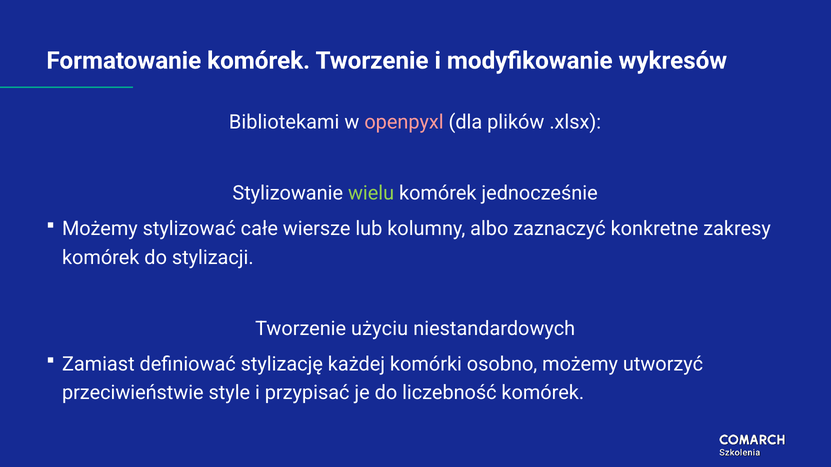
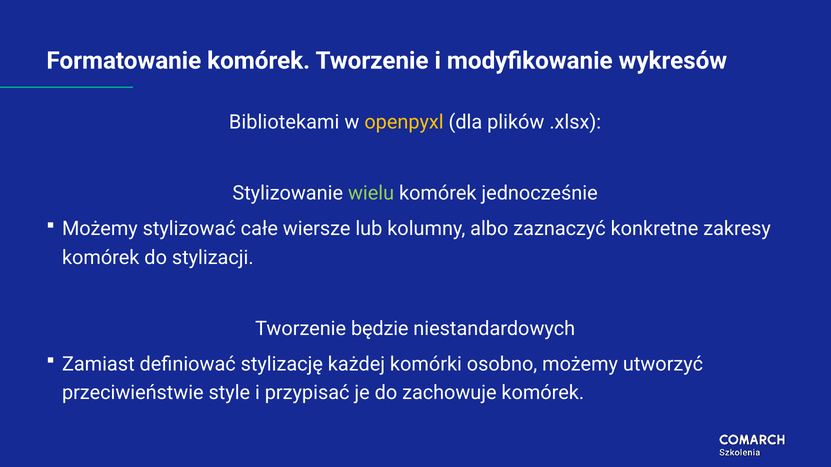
openpyxl colour: pink -> yellow
użyciu: użyciu -> będzie
liczebność: liczebność -> zachowuje
